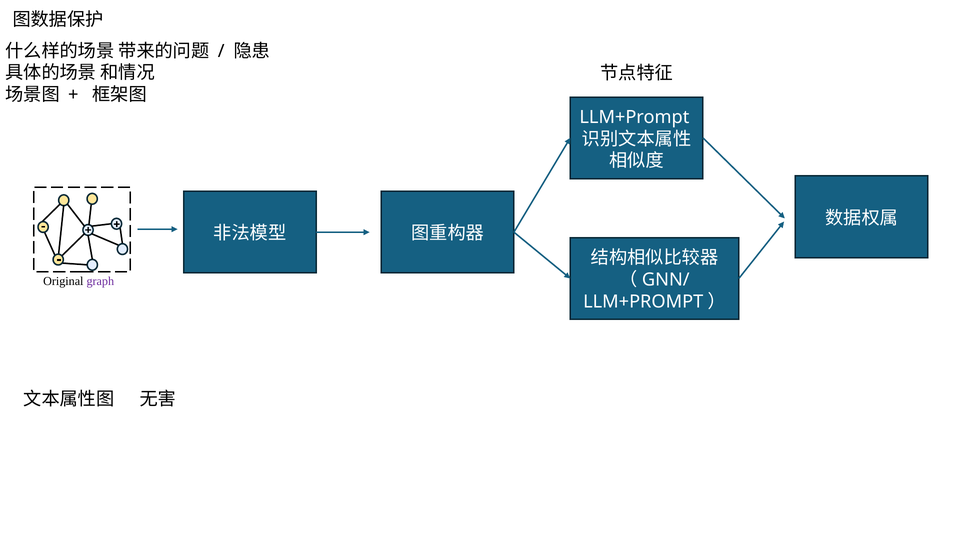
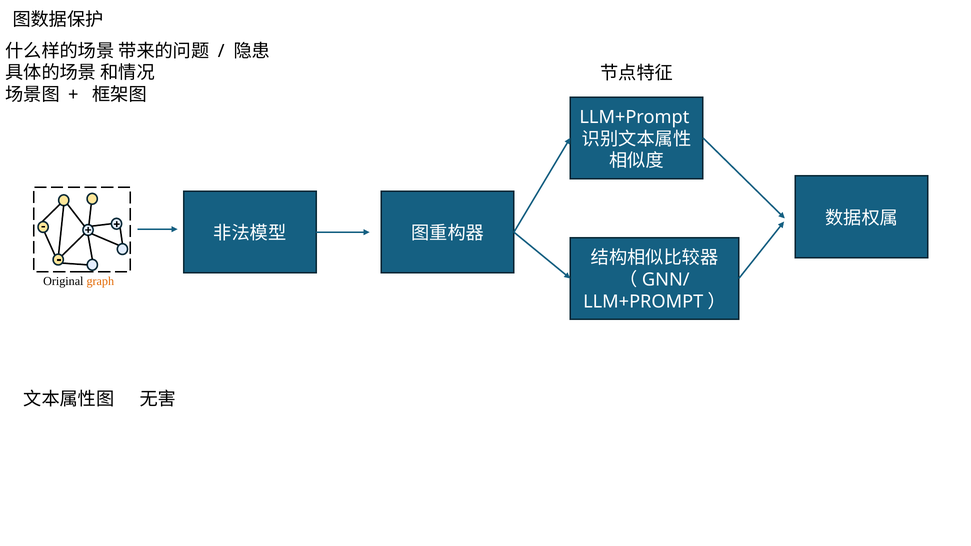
graph colour: purple -> orange
